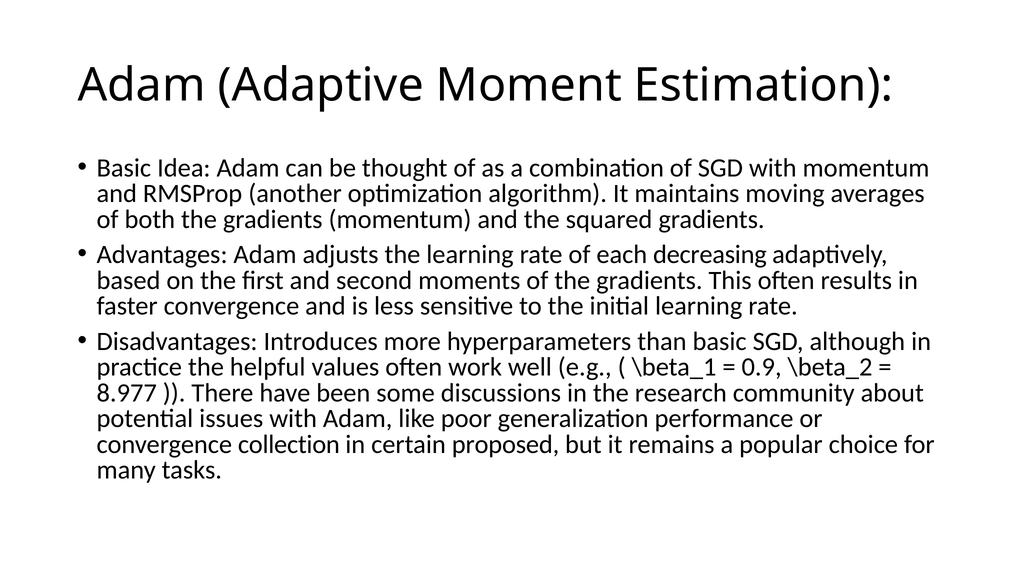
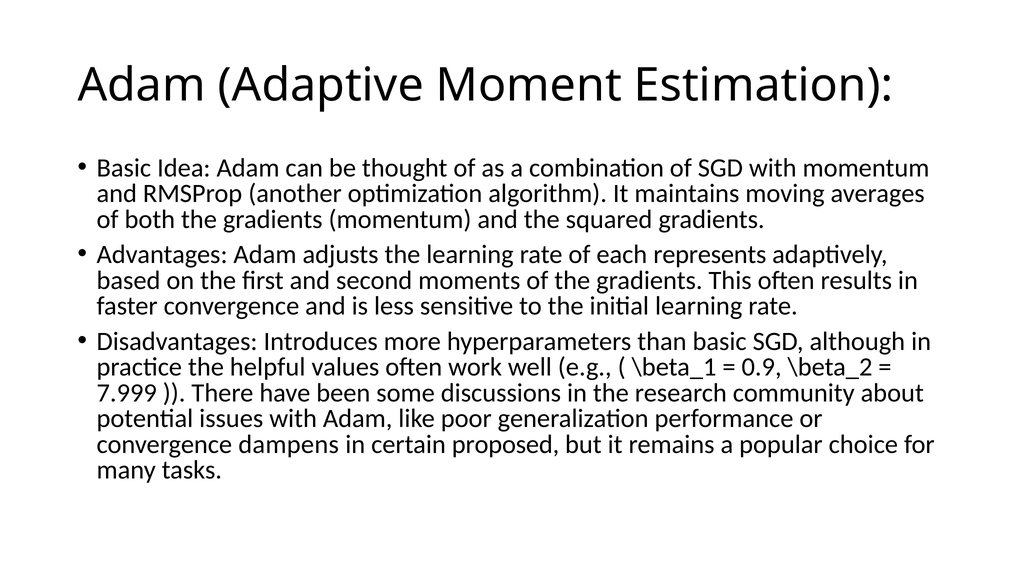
decreasing: decreasing -> represents
8.977: 8.977 -> 7.999
collection: collection -> dampens
